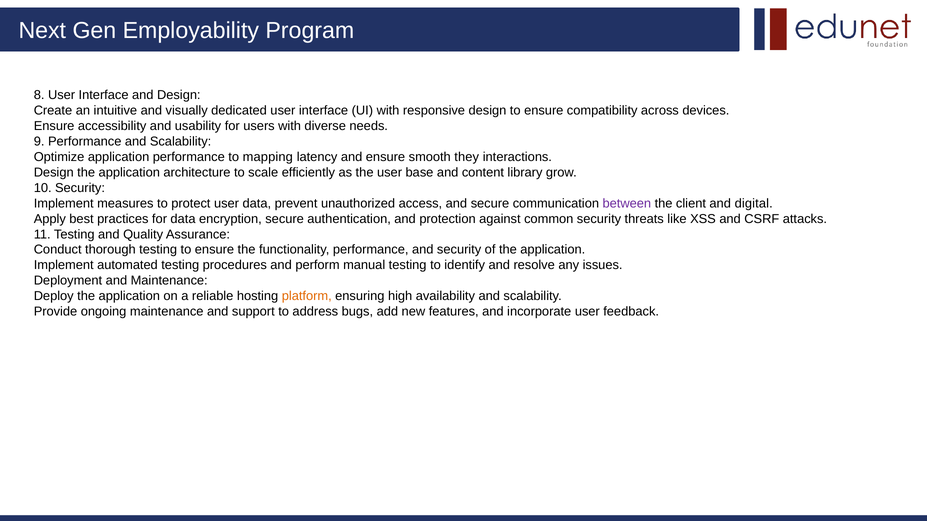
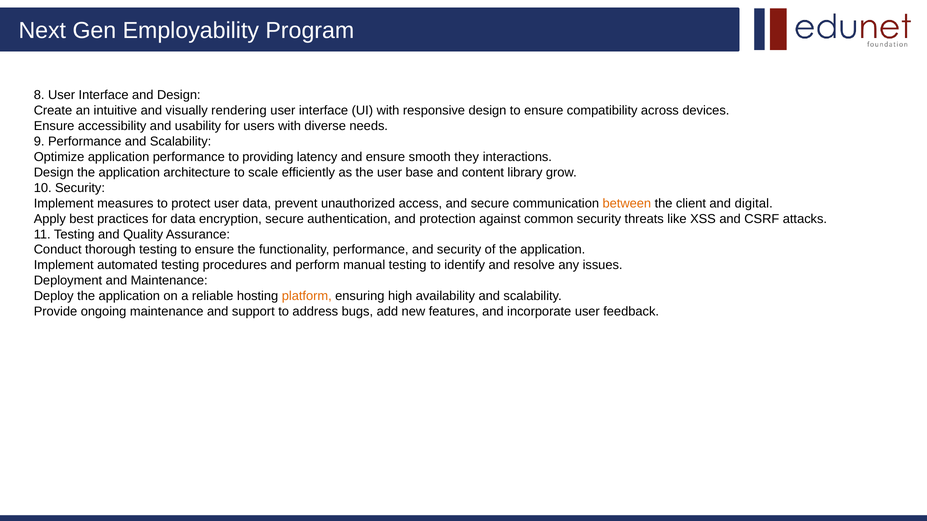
dedicated: dedicated -> rendering
mapping: mapping -> providing
between colour: purple -> orange
